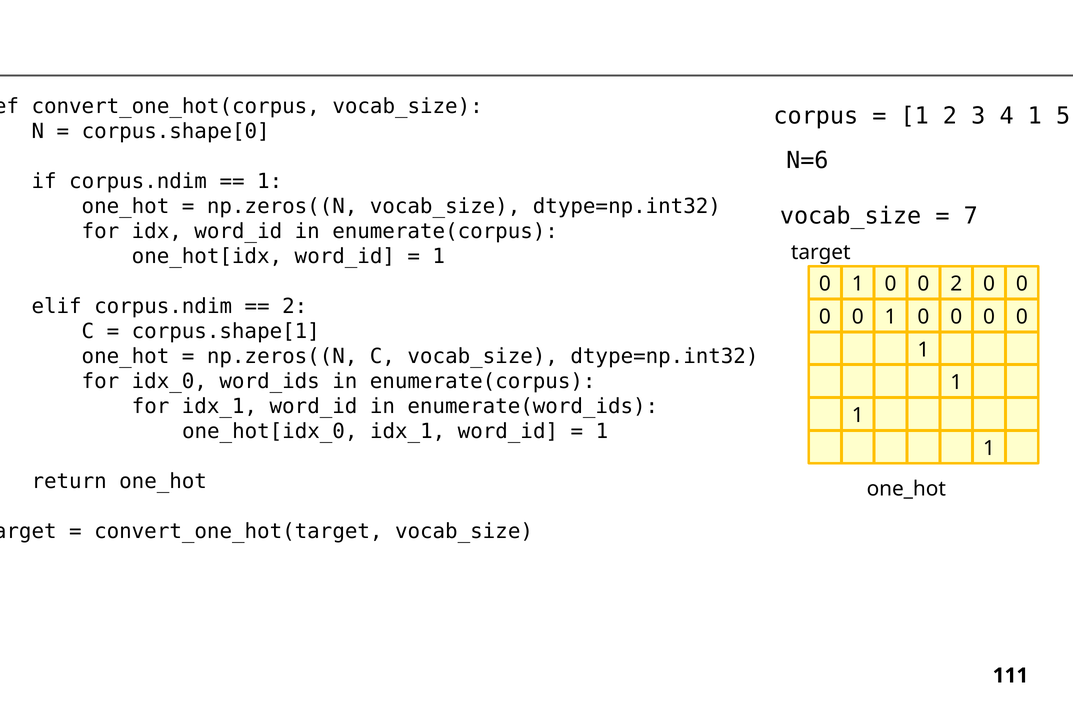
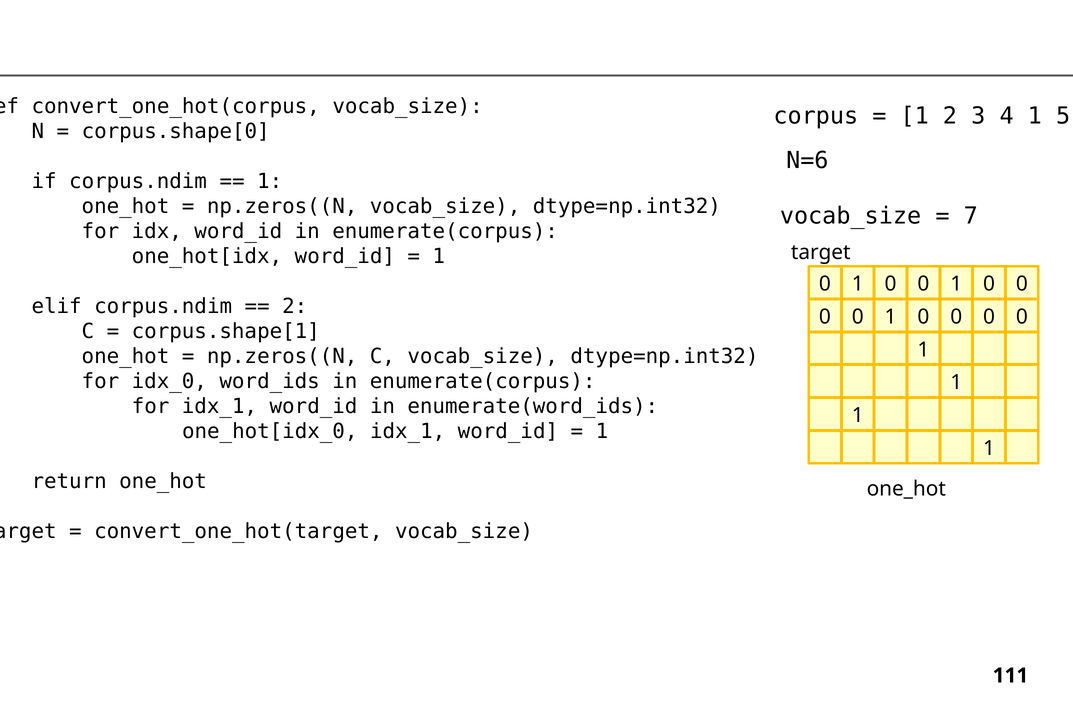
1 0 0 2: 2 -> 1
